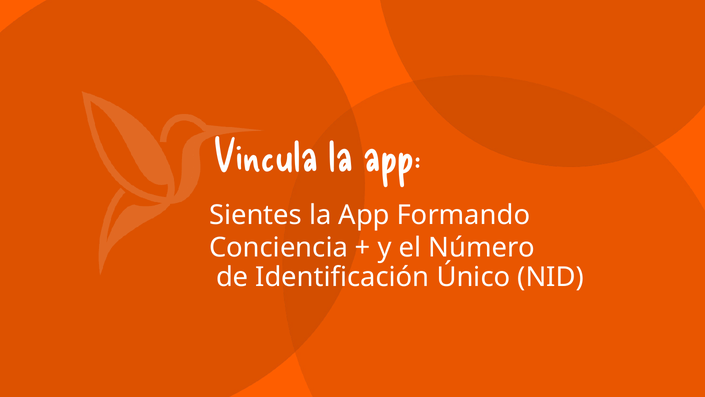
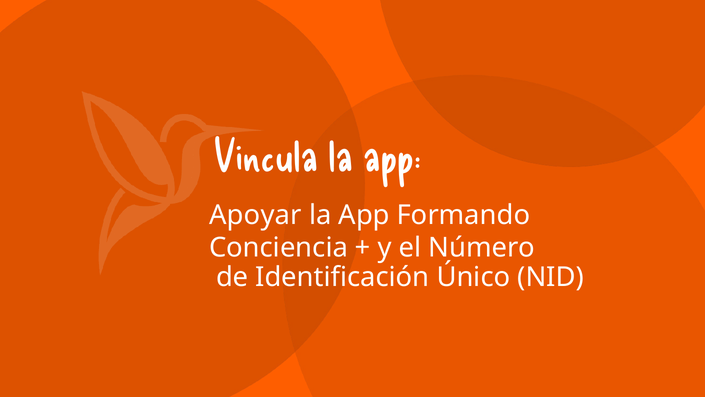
Sientes: Sientes -> Apoyar
